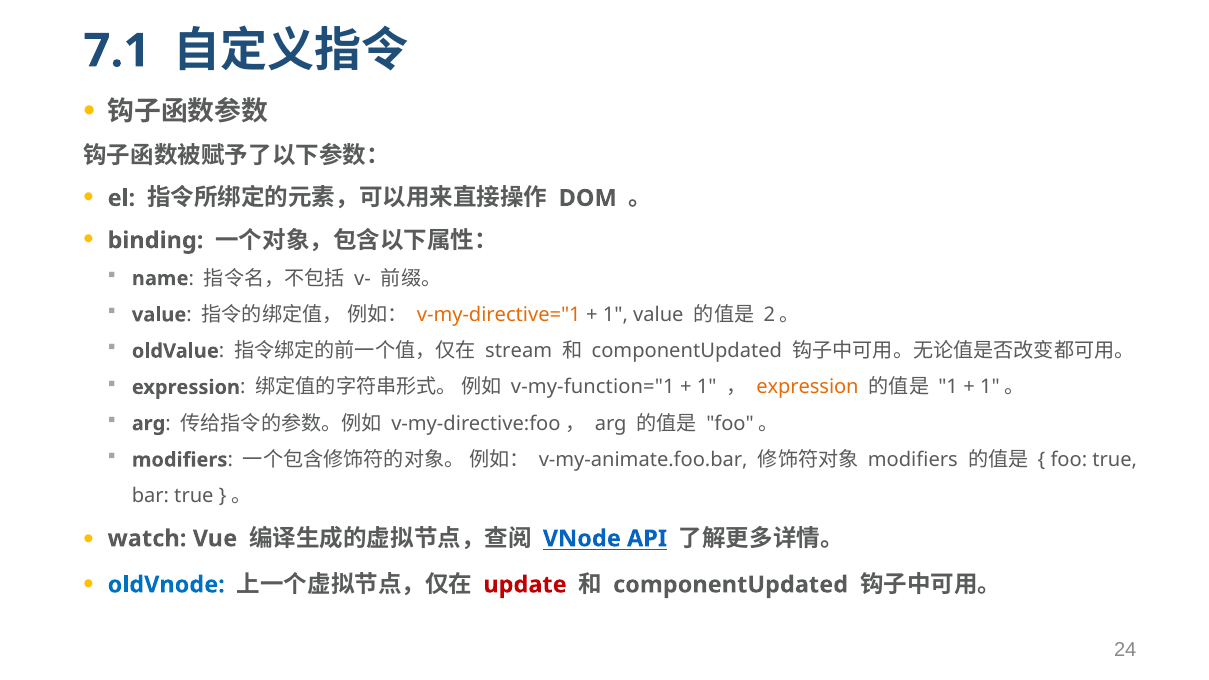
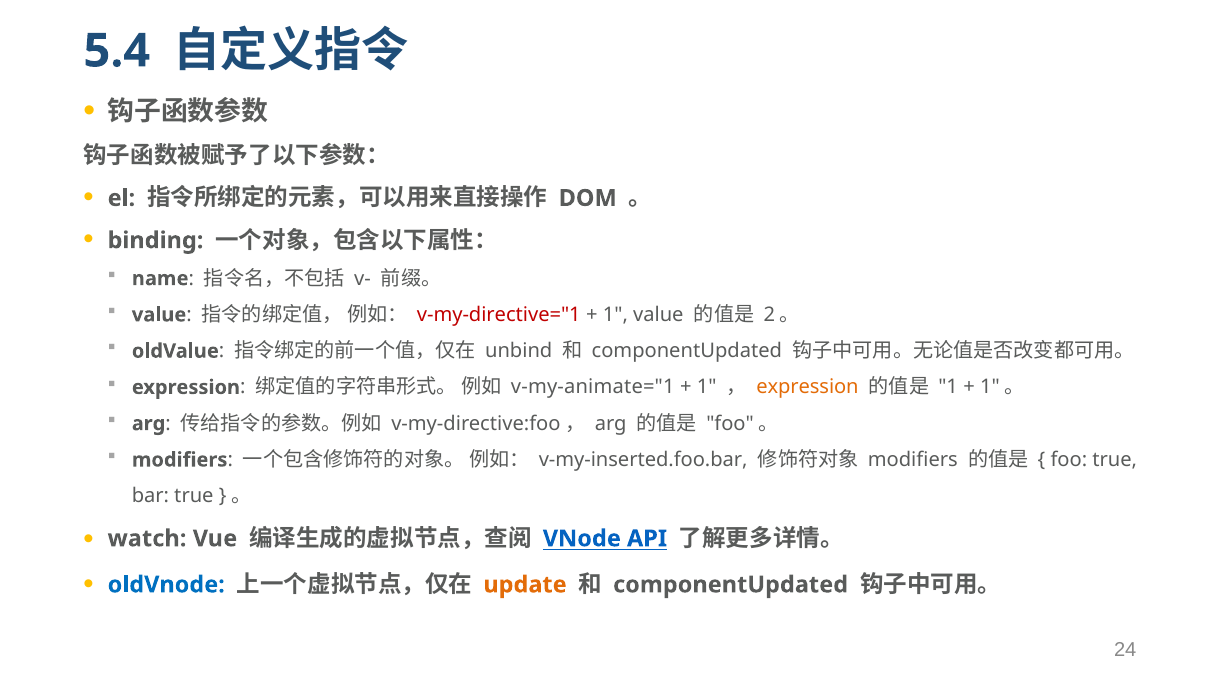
7.1: 7.1 -> 5.4
v-my-directive="1 colour: orange -> red
stream: stream -> unbind
v-my-function="1: v-my-function="1 -> v-my-animate="1
v-my-animate.foo.bar: v-my-animate.foo.bar -> v-my-inserted.foo.bar
update colour: red -> orange
